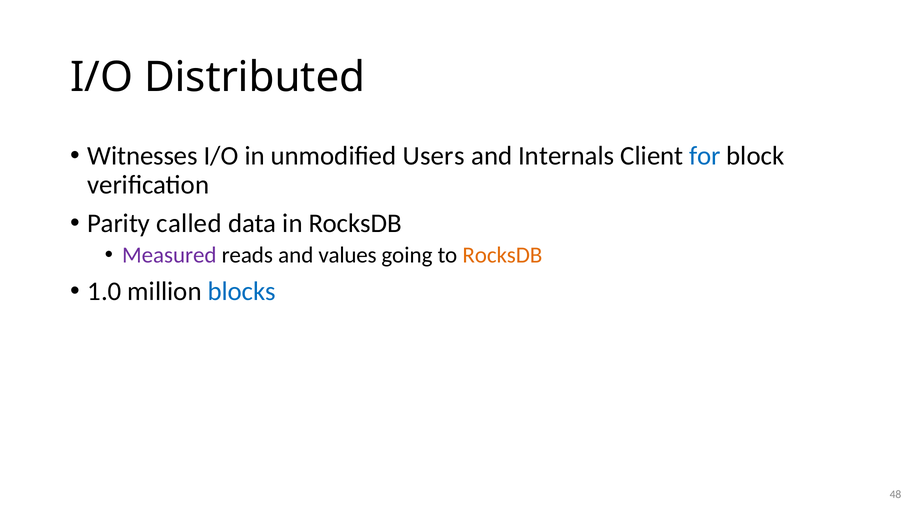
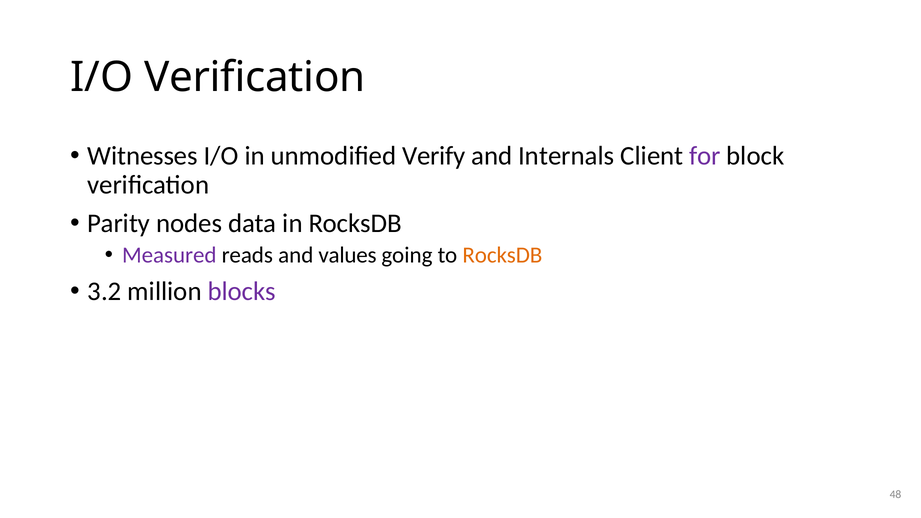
I/O Distributed: Distributed -> Verification
Users: Users -> Verify
for colour: blue -> purple
called: called -> nodes
1.0: 1.0 -> 3.2
blocks colour: blue -> purple
